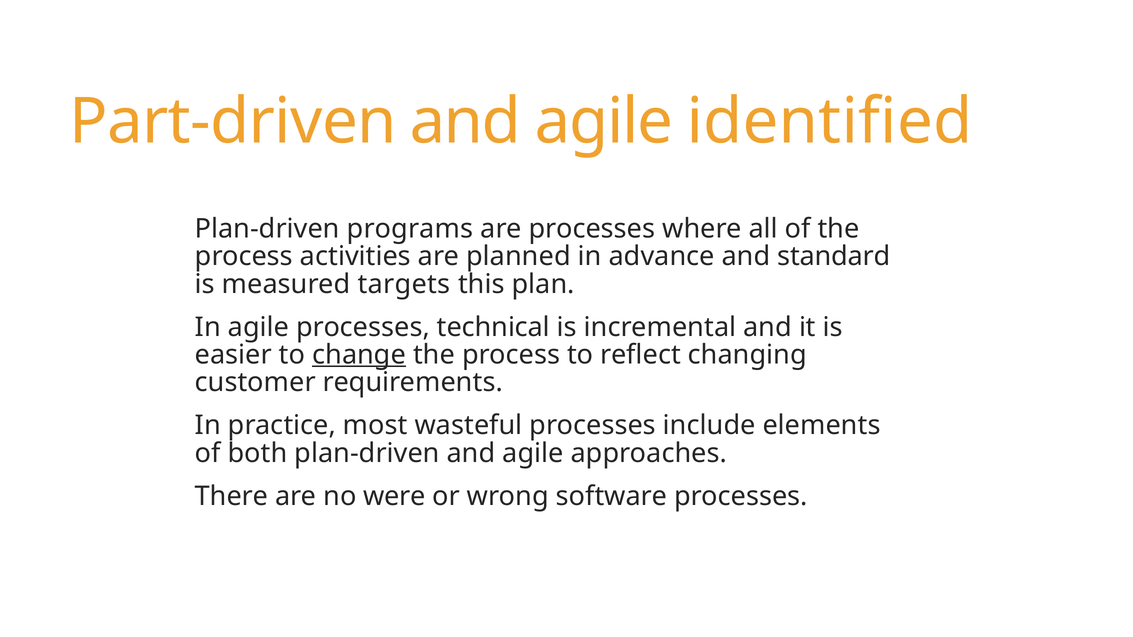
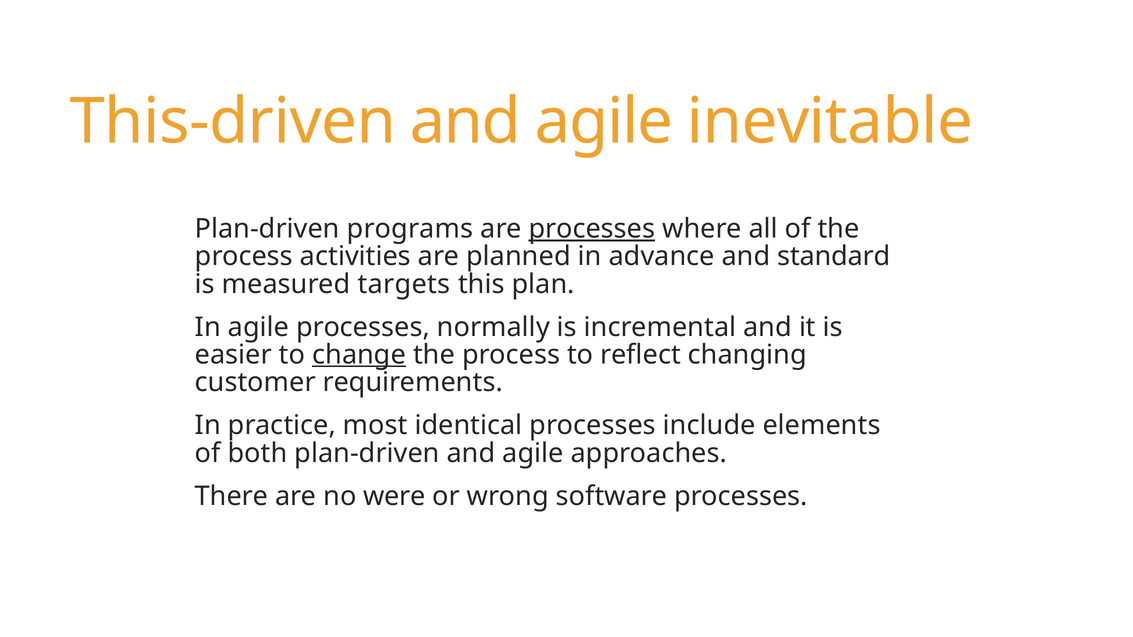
Part-driven: Part-driven -> This-driven
identified: identified -> inevitable
processes at (592, 229) underline: none -> present
technical: technical -> normally
wasteful: wasteful -> identical
